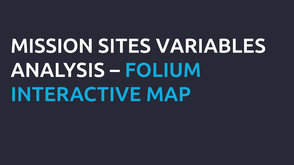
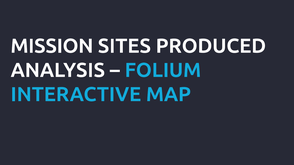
VARIABLES: VARIABLES -> PRODUCED
